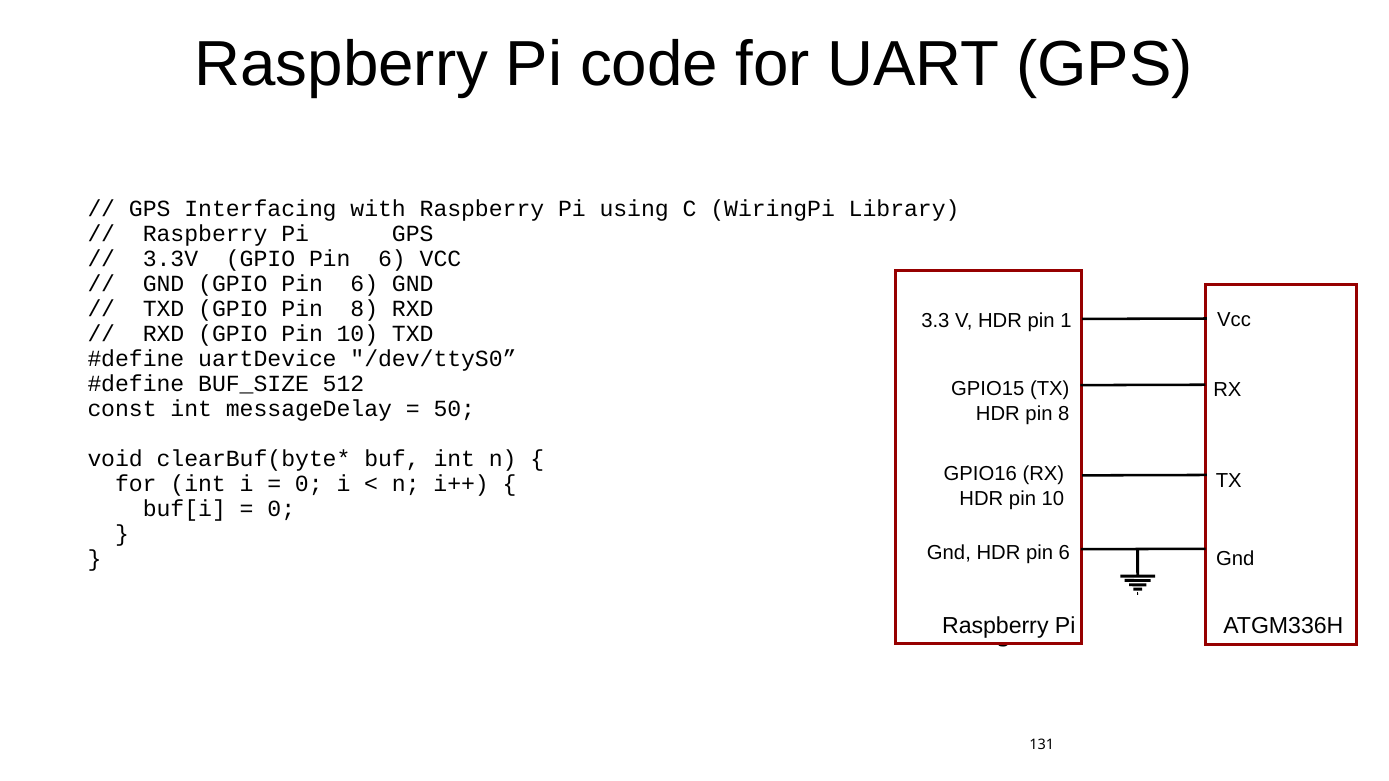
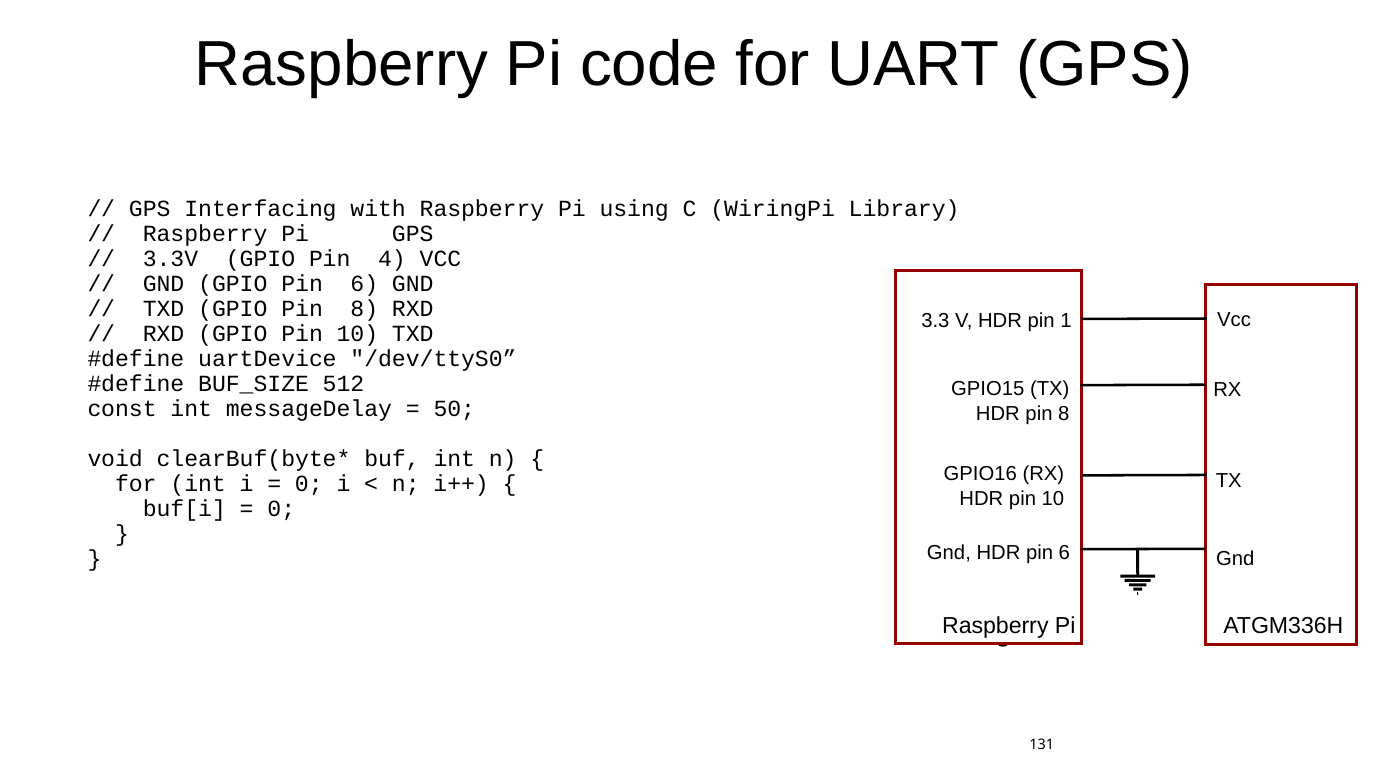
3.3V GPIO Pin 6: 6 -> 4
